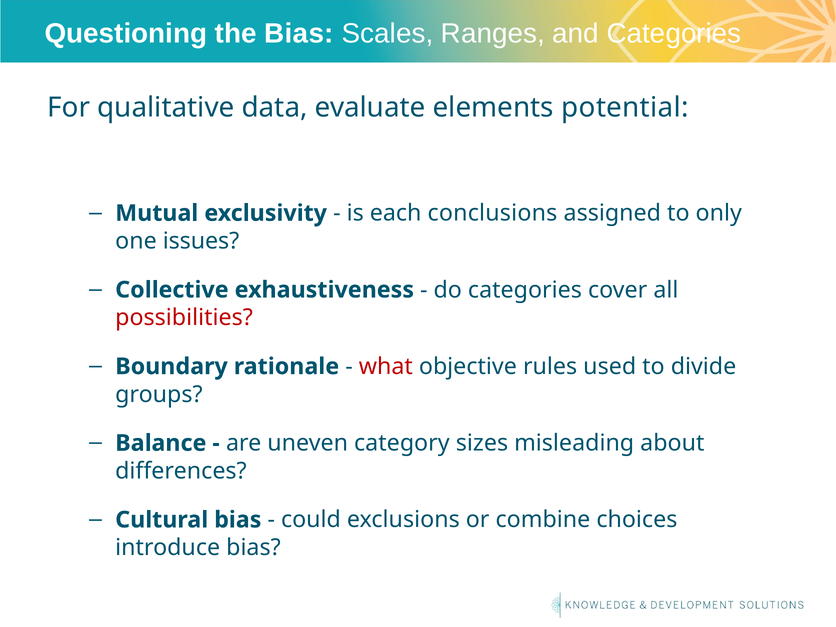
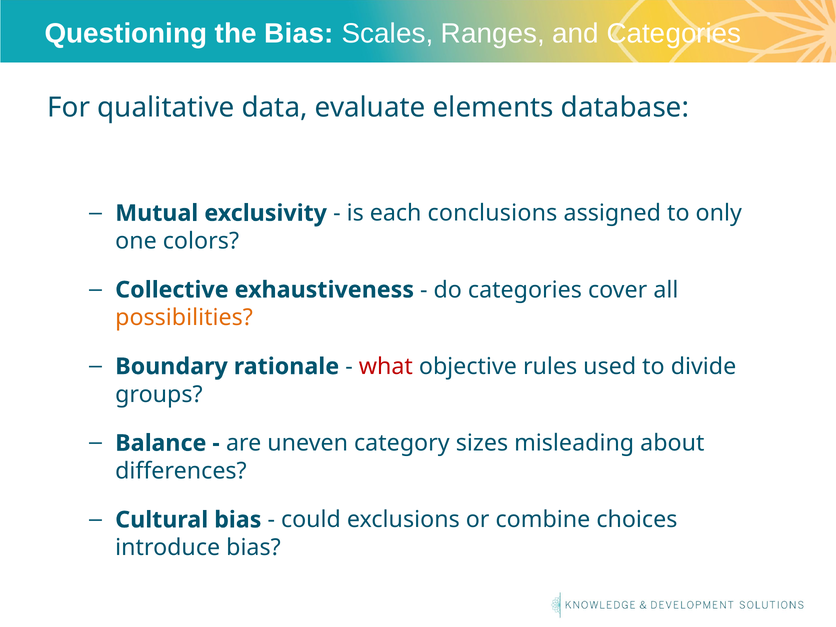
potential: potential -> database
issues: issues -> colors
possibilities colour: red -> orange
